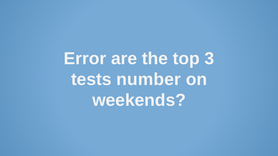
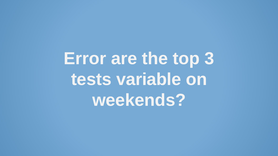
number: number -> variable
